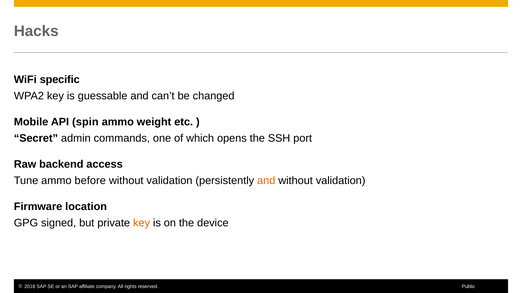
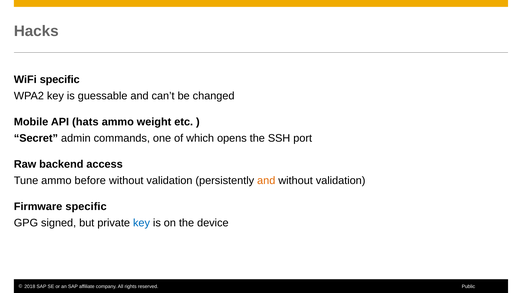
spin: spin -> hats
Firmware location: location -> specific
key at (141, 223) colour: orange -> blue
